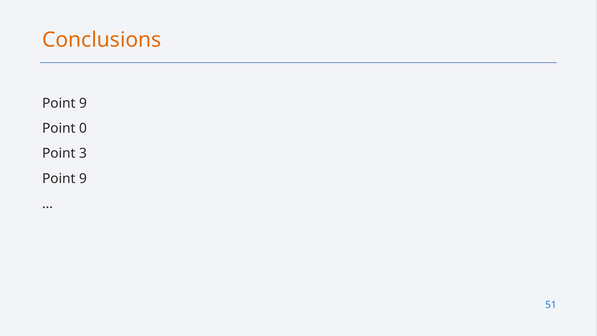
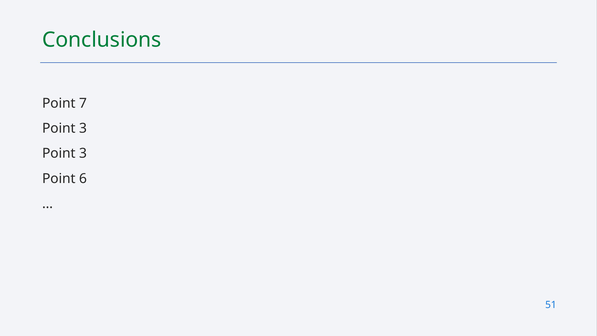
Conclusions colour: orange -> green
9 at (83, 103): 9 -> 7
0 at (83, 128): 0 -> 3
9 at (83, 178): 9 -> 6
